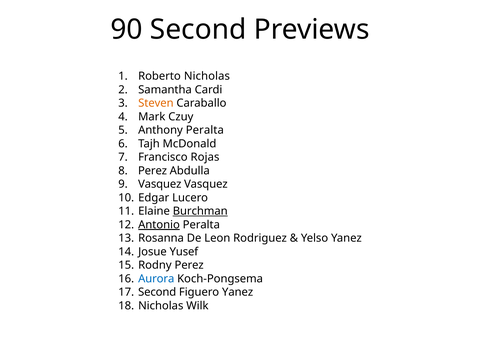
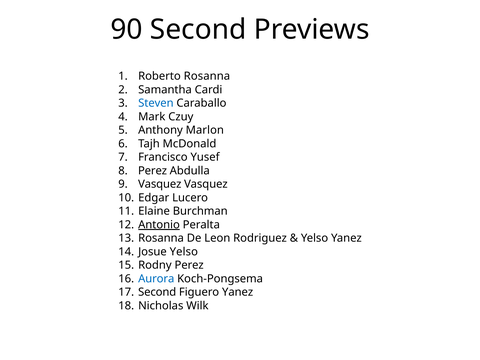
Roberto Nicholas: Nicholas -> Rosanna
Steven colour: orange -> blue
Anthony Peralta: Peralta -> Marlon
Rojas: Rojas -> Yusef
Burchman underline: present -> none
Josue Yusef: Yusef -> Yelso
